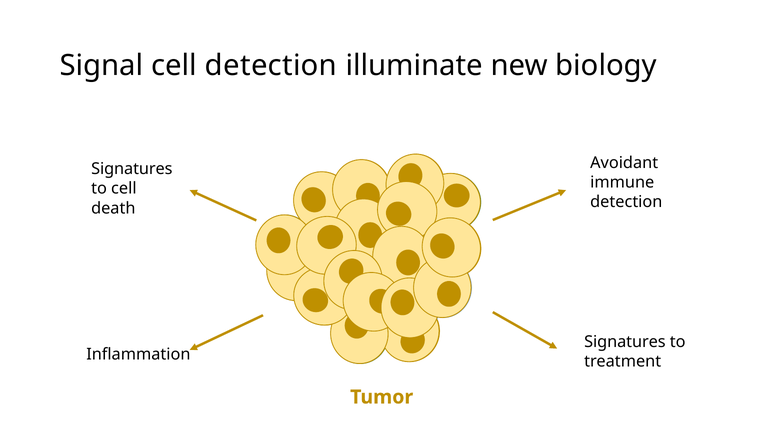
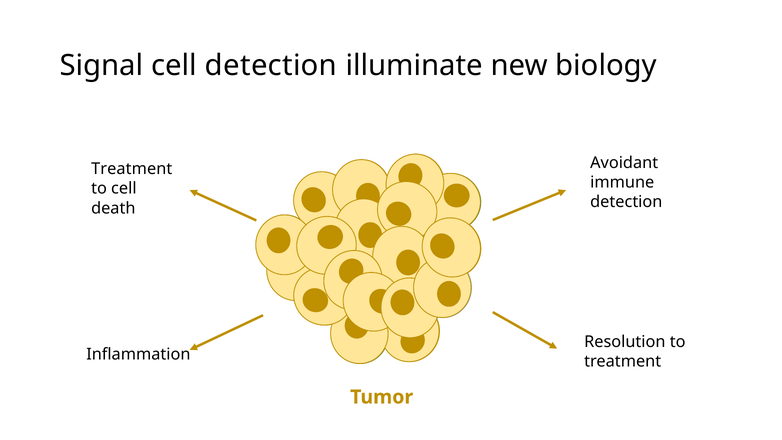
Signatures at (132, 169): Signatures -> Treatment
Signatures at (625, 342): Signatures -> Resolution
